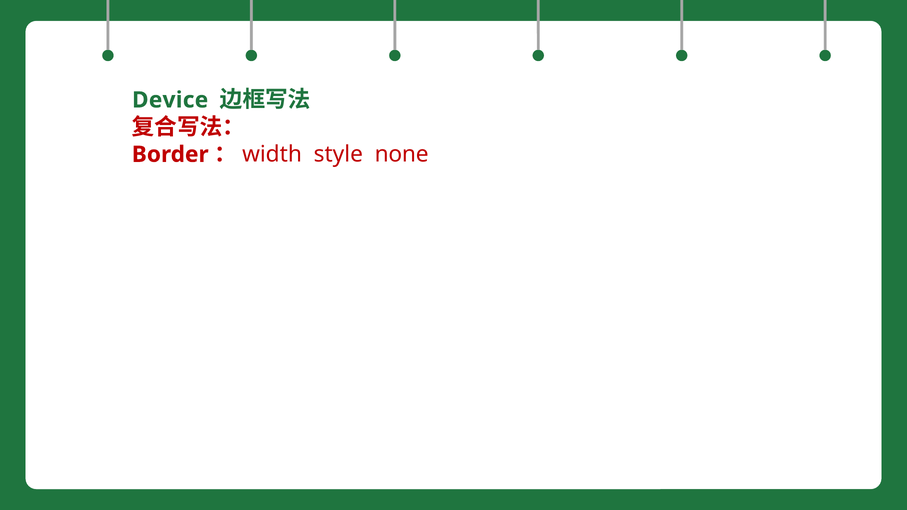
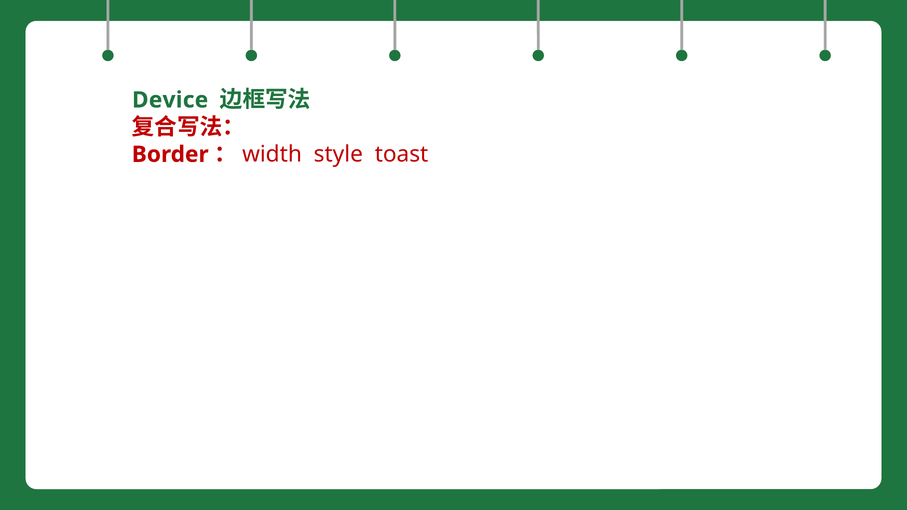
none: none -> toast
